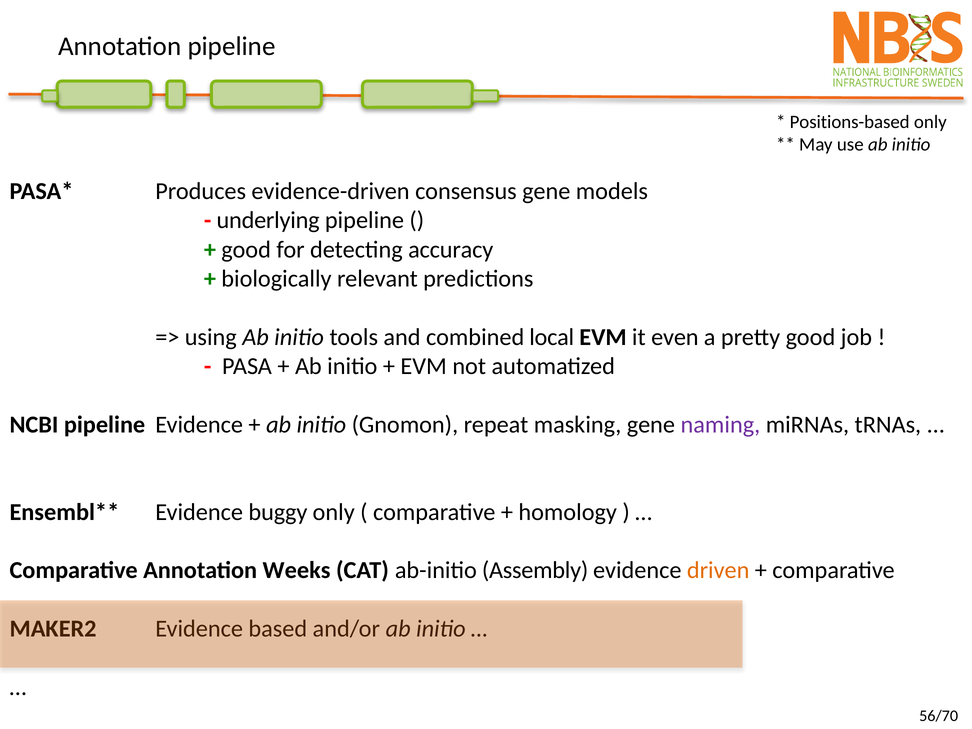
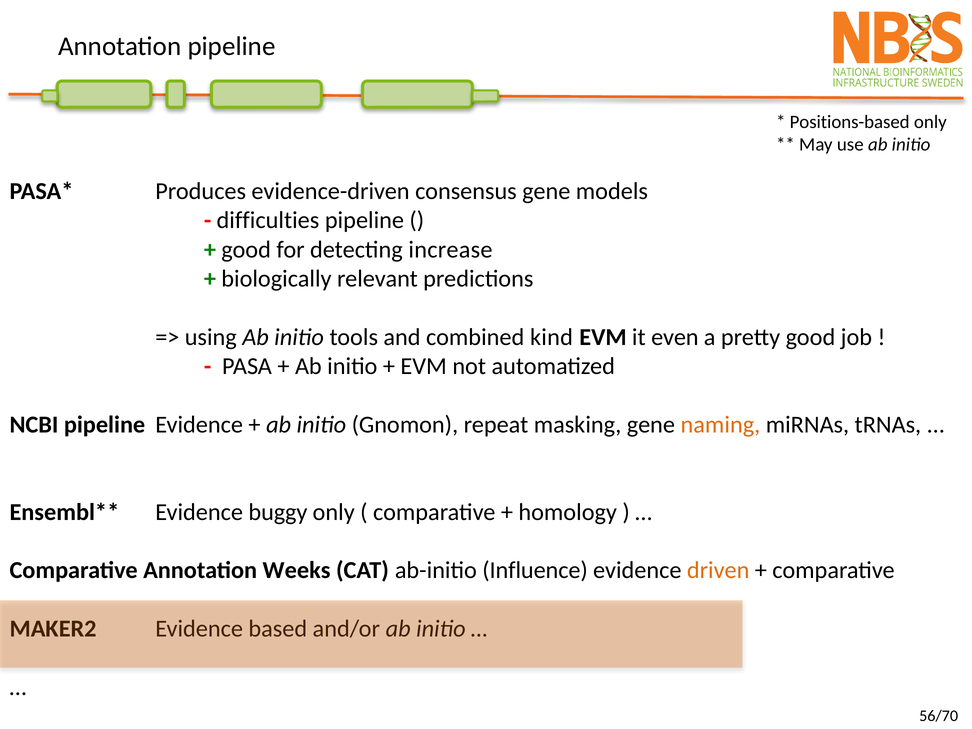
underlying: underlying -> difficulties
accuracy: accuracy -> increase
local: local -> kind
naming colour: purple -> orange
Assembly: Assembly -> Influence
